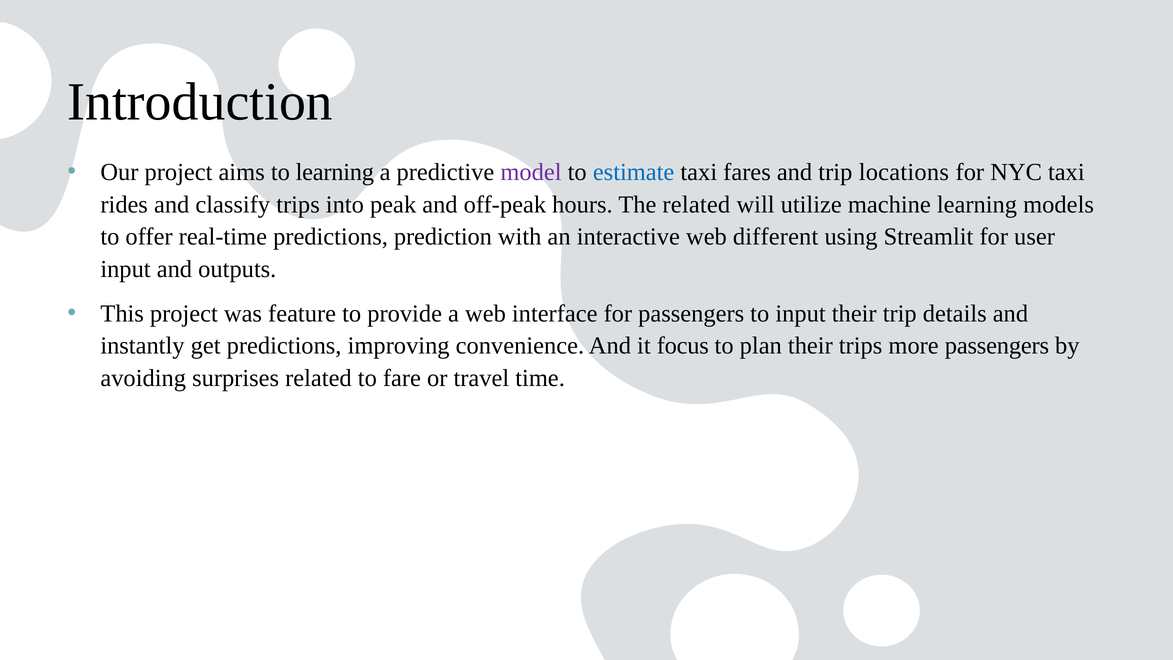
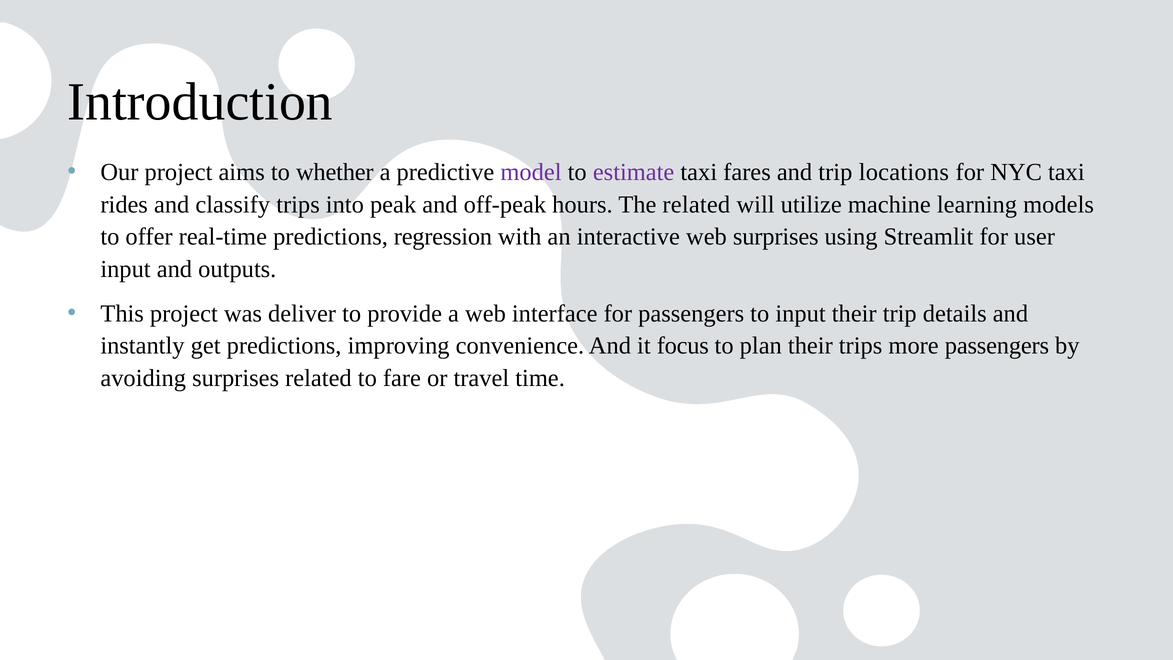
to learning: learning -> whether
estimate colour: blue -> purple
prediction: prediction -> regression
web different: different -> surprises
feature: feature -> deliver
